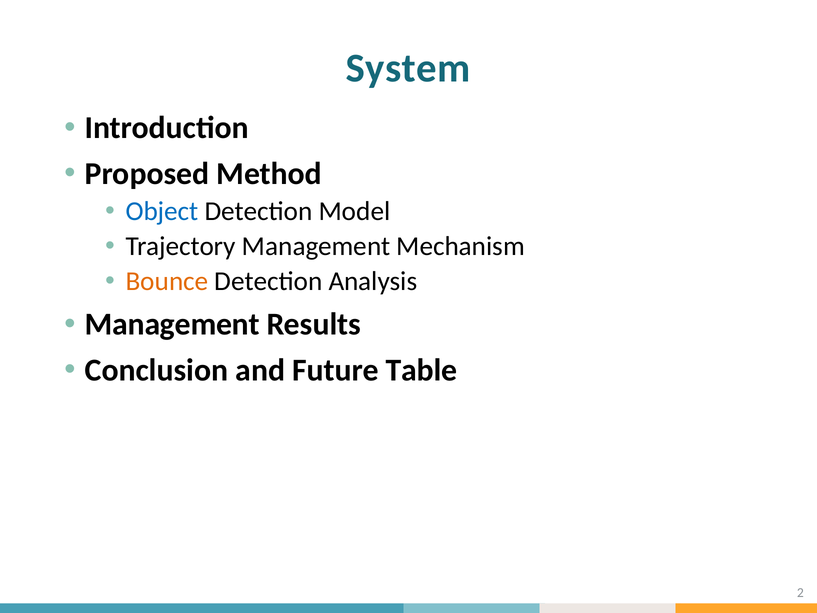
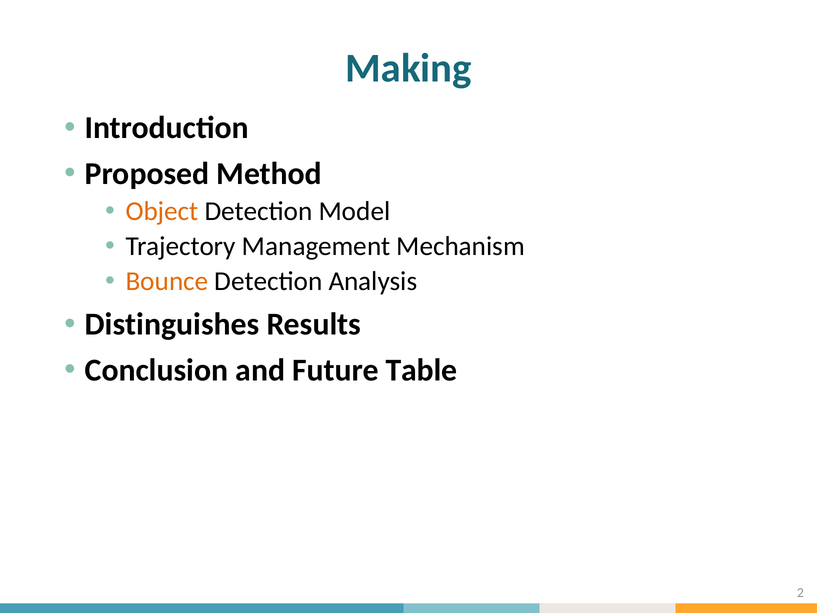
System: System -> Making
Object colour: blue -> orange
Management at (172, 324): Management -> Distinguishes
